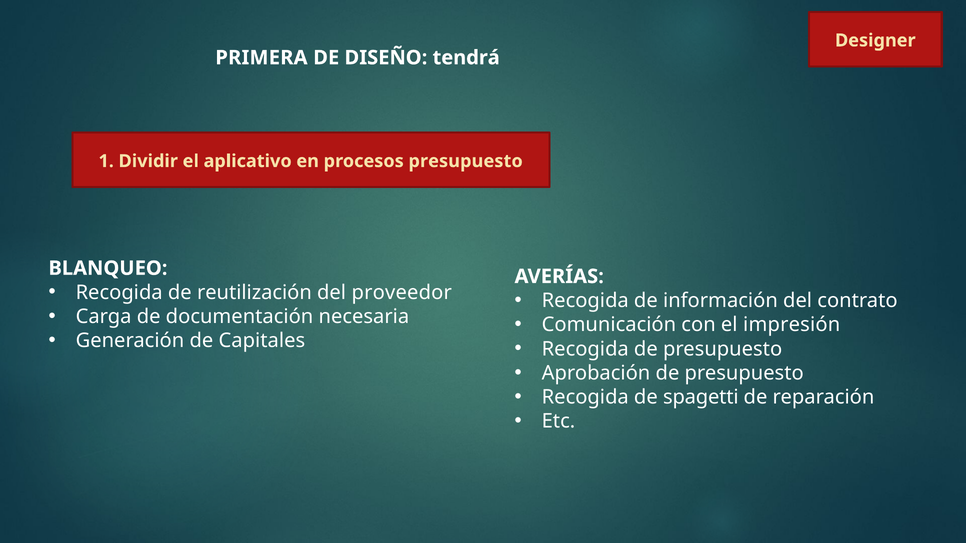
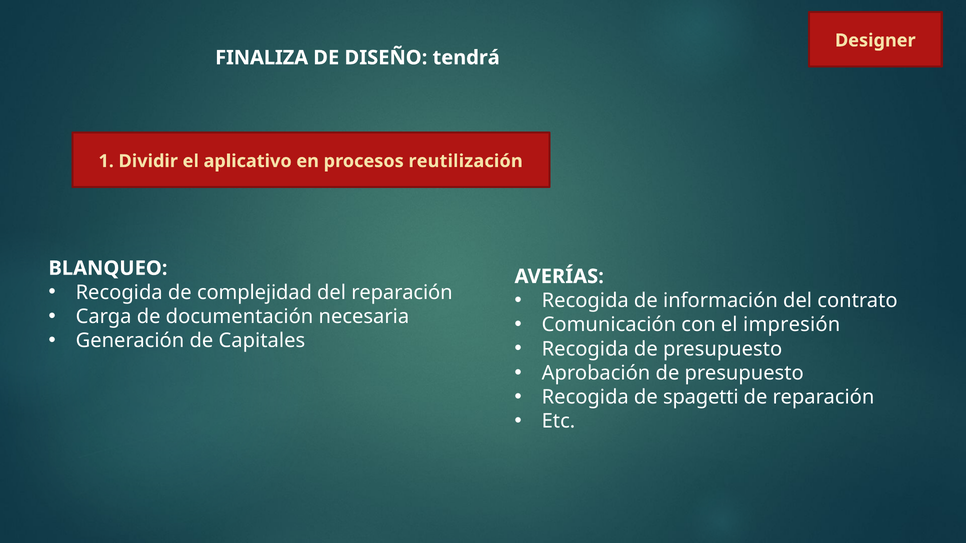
PRIMERA: PRIMERA -> FINALIZA
procesos presupuesto: presupuesto -> reutilización
reutilización: reutilización -> complejidad
del proveedor: proveedor -> reparación
